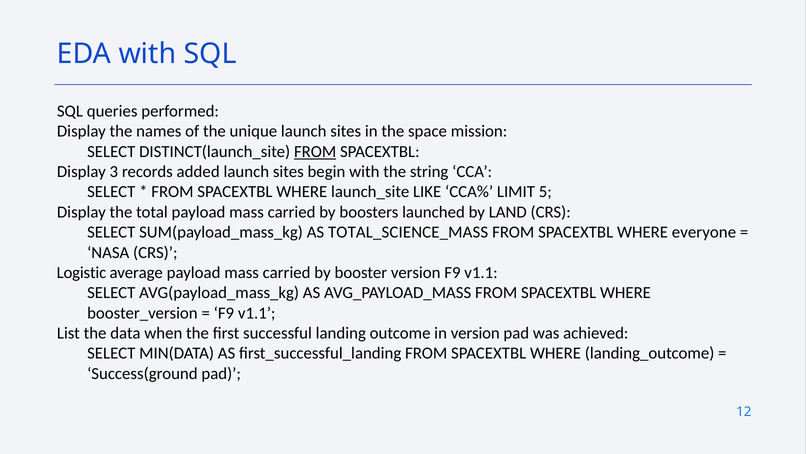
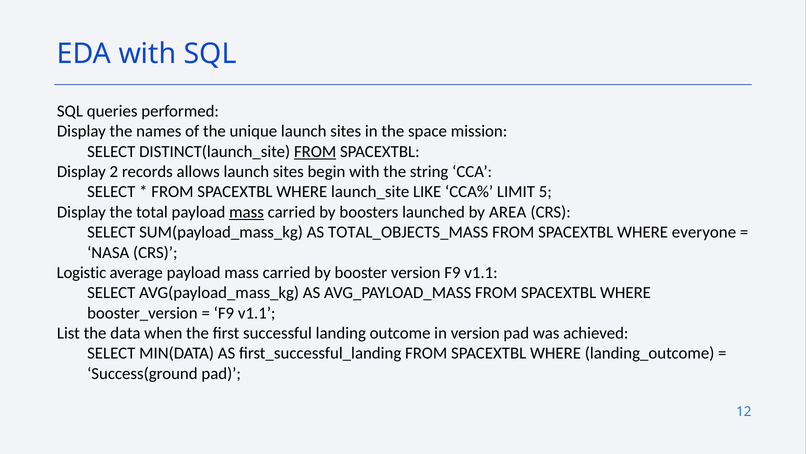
3: 3 -> 2
added: added -> allows
mass at (247, 212) underline: none -> present
LAND: LAND -> AREA
TOTAL_SCIENCE_MASS: TOTAL_SCIENCE_MASS -> TOTAL_OBJECTS_MASS
